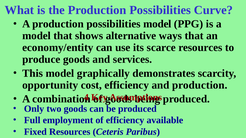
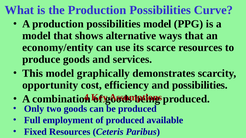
and production: production -> possibilities
of efficiency: efficiency -> produced
